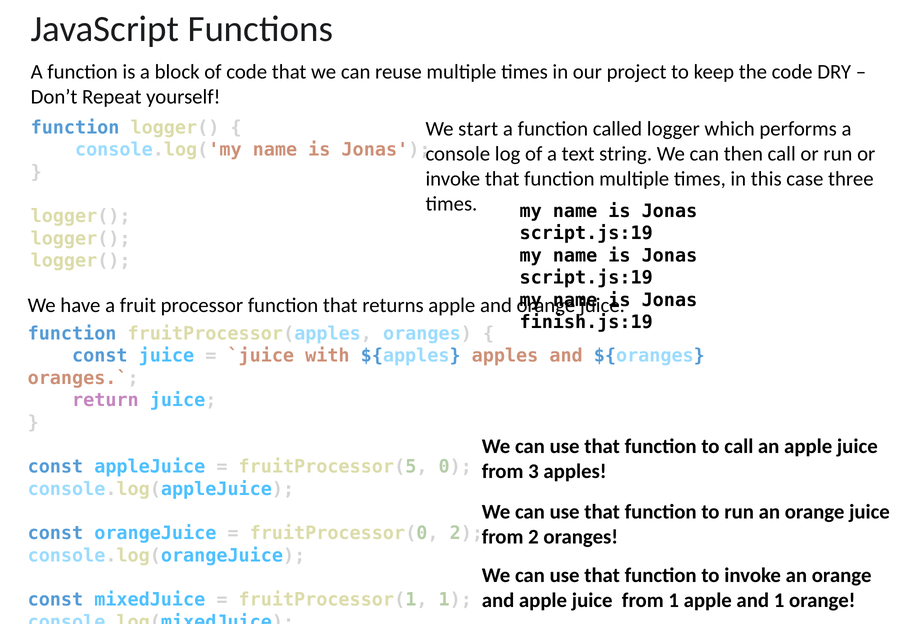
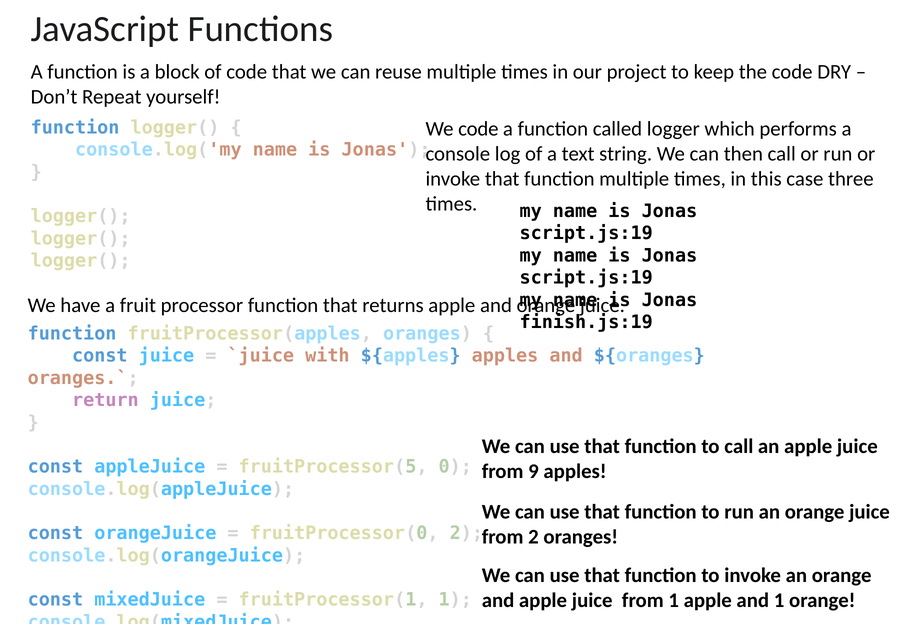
We start: start -> code
3: 3 -> 9
